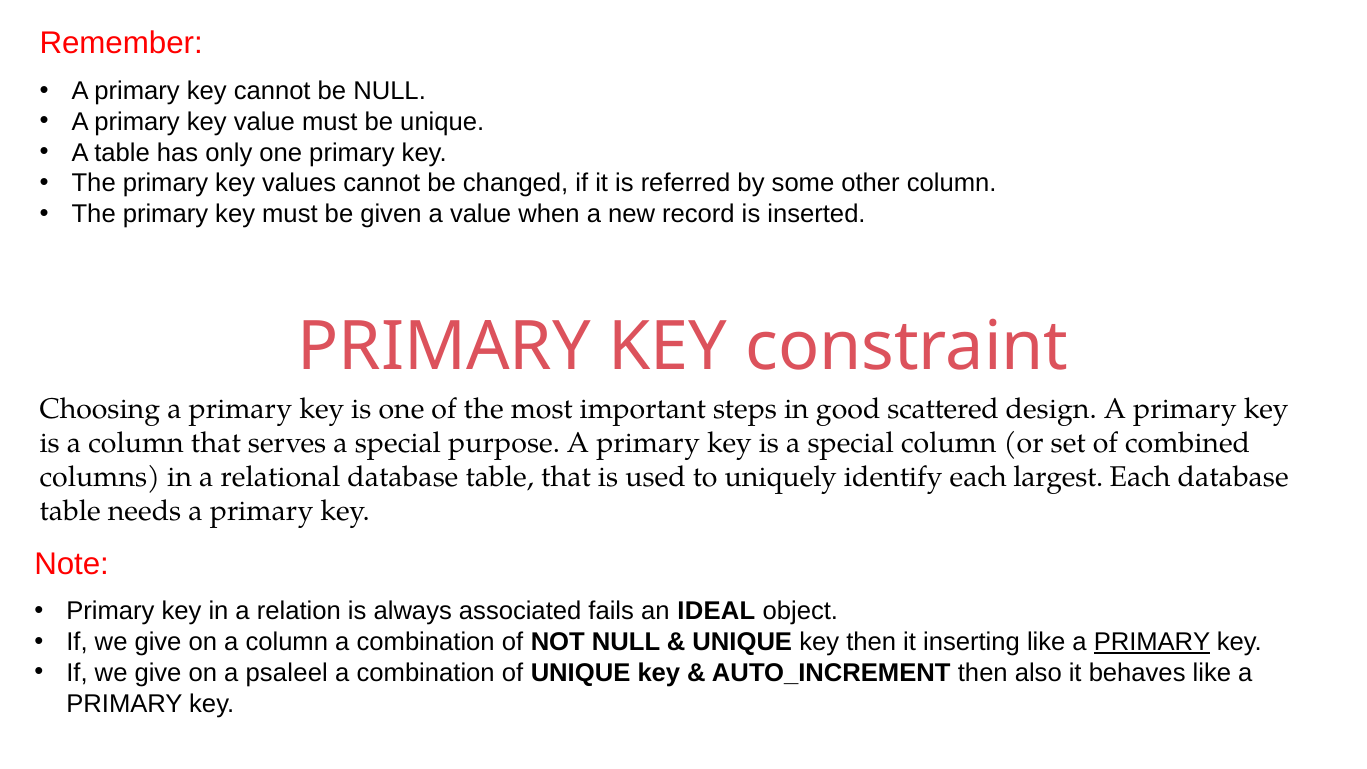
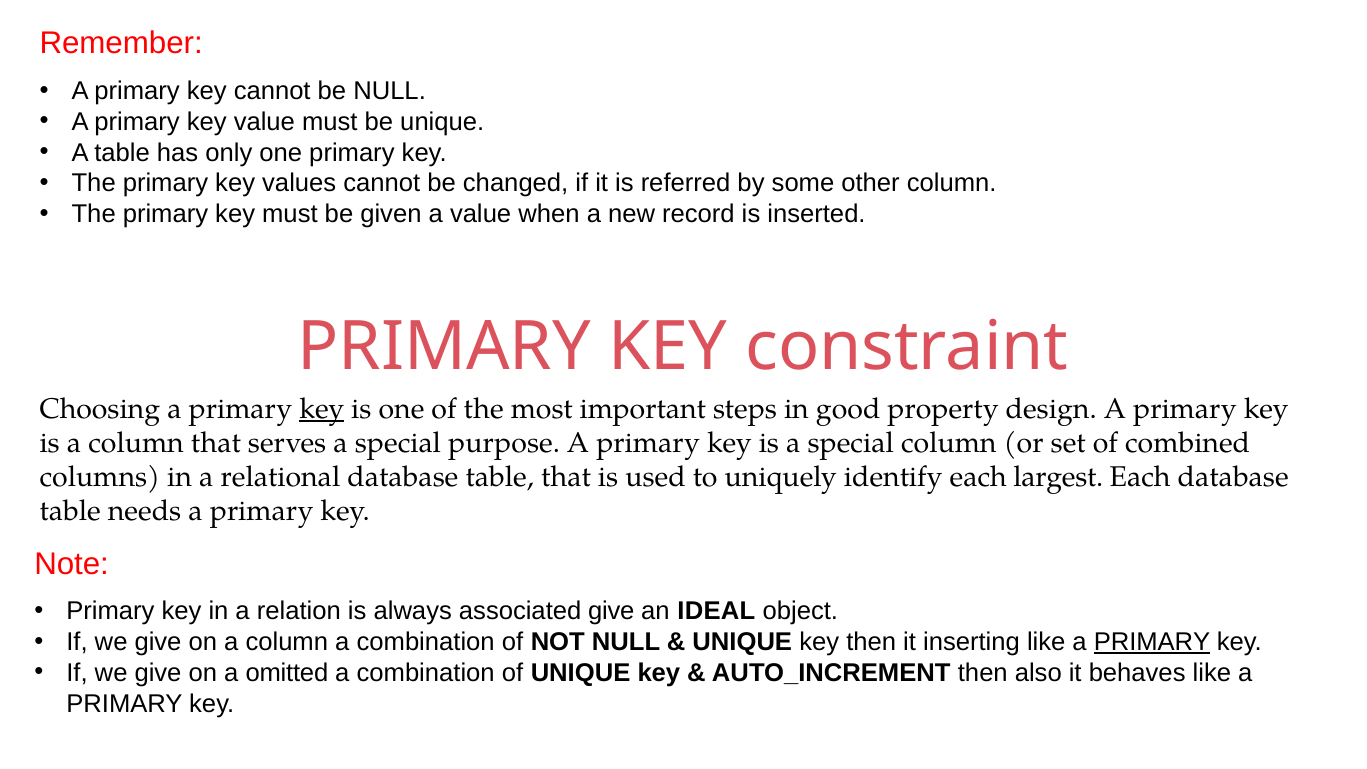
key at (322, 409) underline: none -> present
scattered: scattered -> property
associated fails: fails -> give
psaleel: psaleel -> omitted
